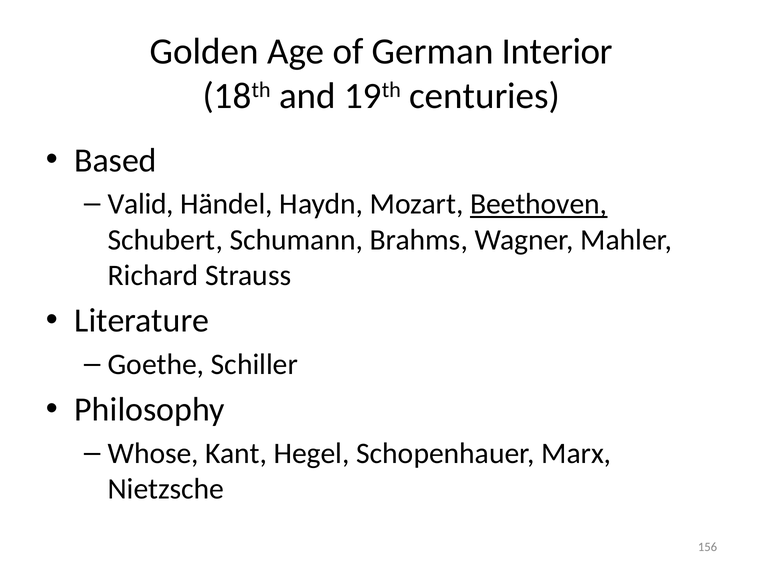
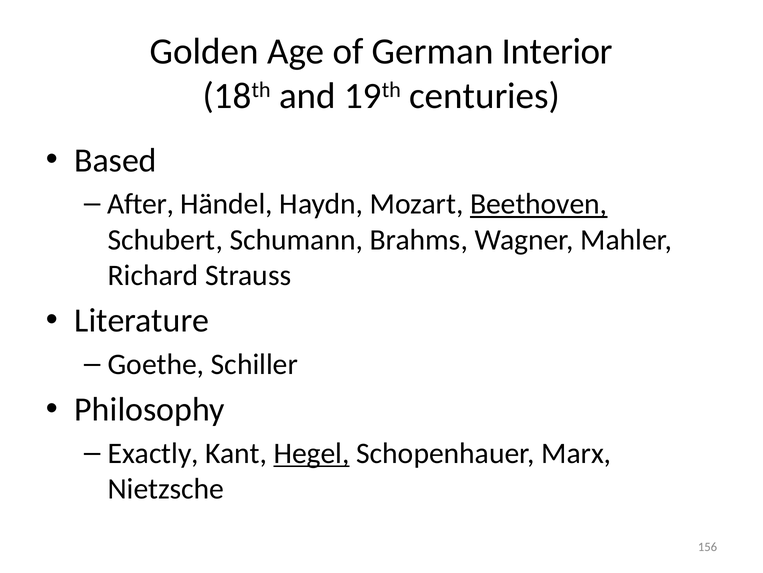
Valid: Valid -> After
Whose: Whose -> Exactly
Hegel underline: none -> present
